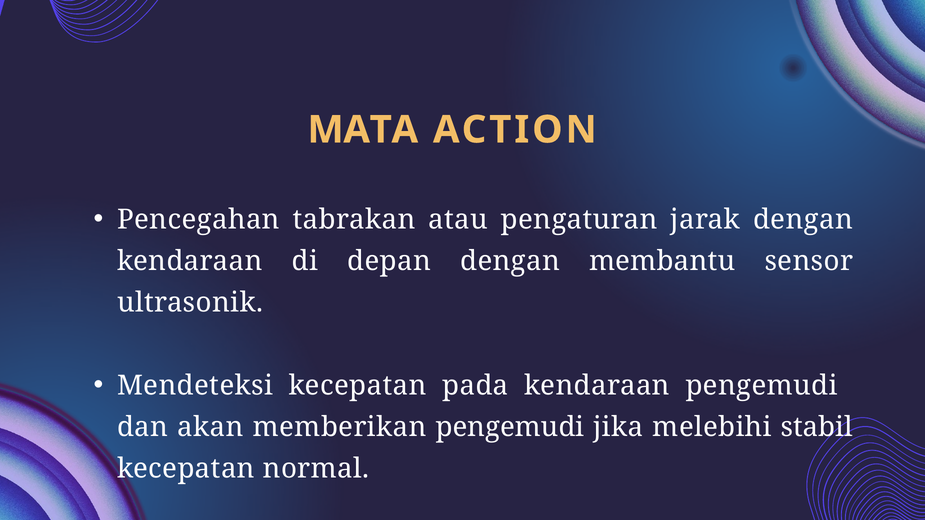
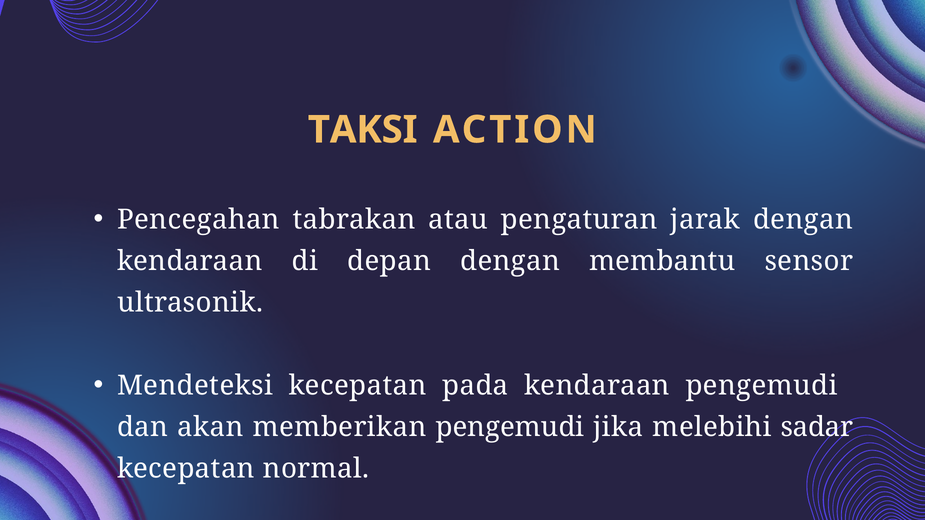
MATA: MATA -> TAKSI
stabil: stabil -> sadar
